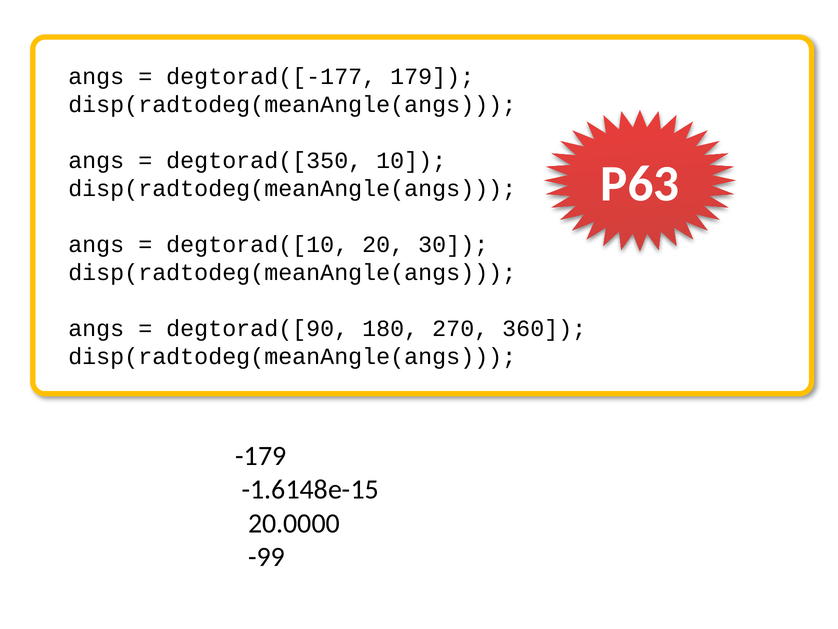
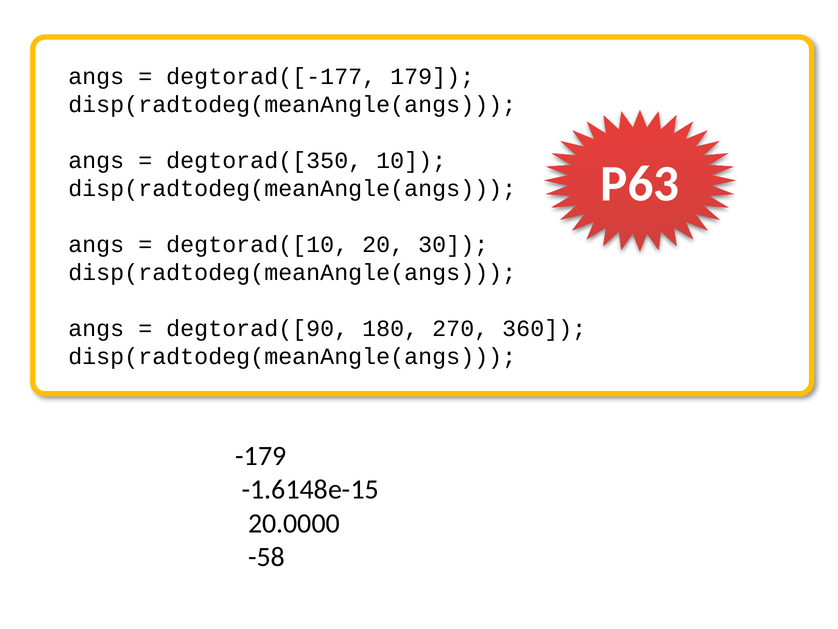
-99: -99 -> -58
